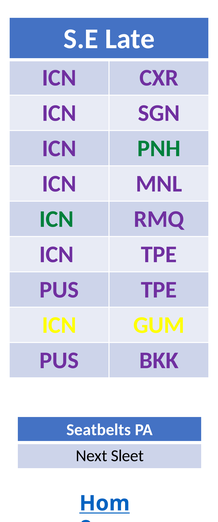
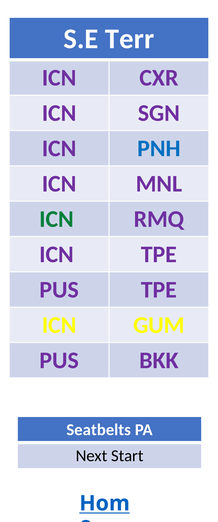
Late: Late -> Terr
PNH colour: green -> blue
Sleet: Sleet -> Start
